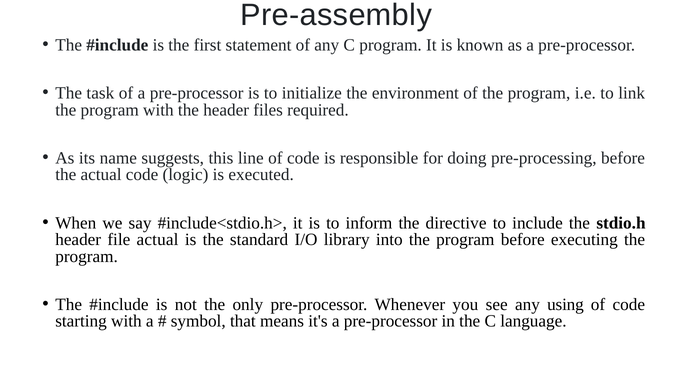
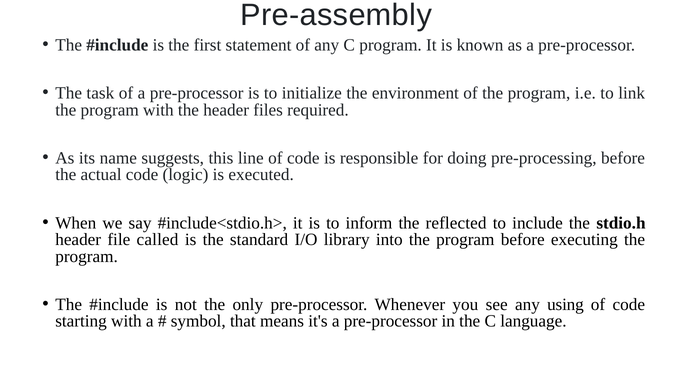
directive: directive -> reflected
file actual: actual -> called
